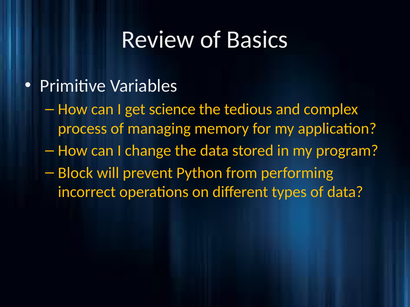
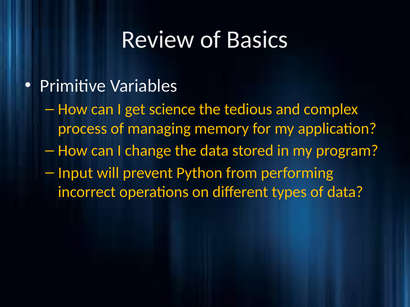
Block: Block -> Input
